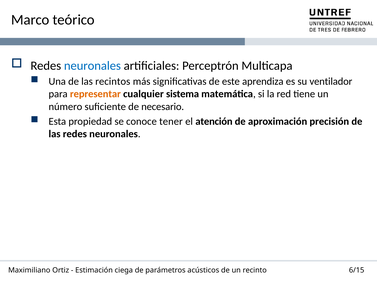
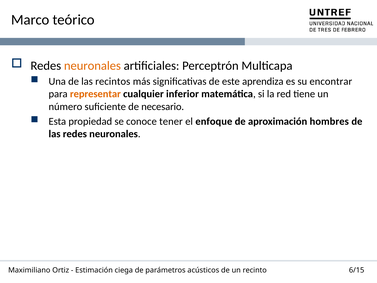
neuronales at (92, 66) colour: blue -> orange
ventilador: ventilador -> encontrar
sistema: sistema -> inferior
atención: atención -> enfoque
precisión: precisión -> hombres
